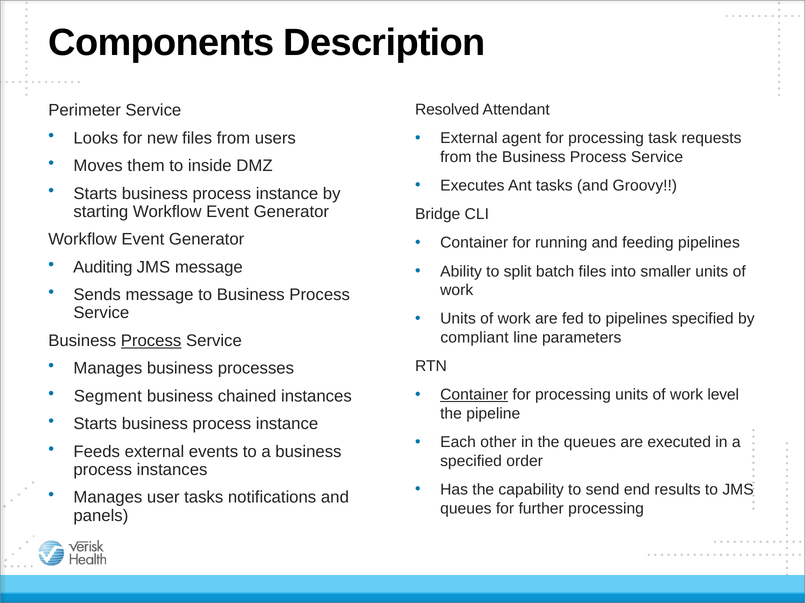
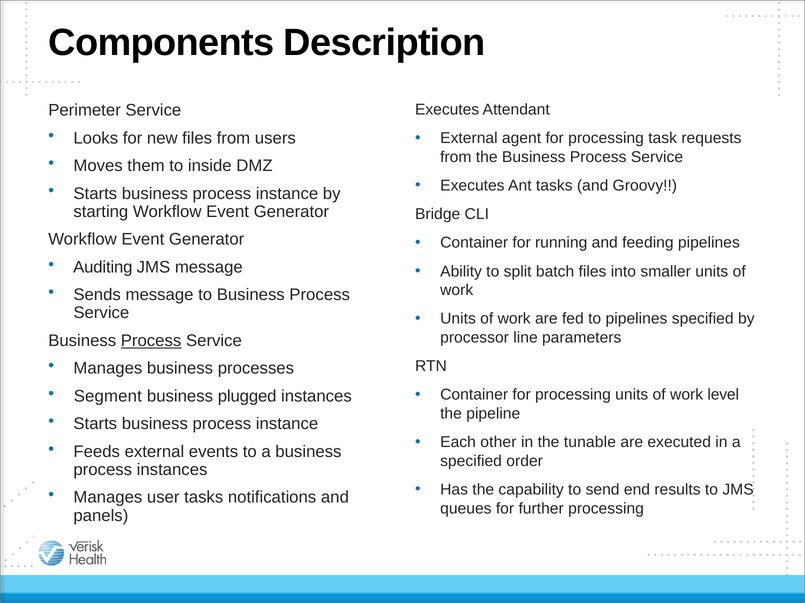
Resolved at (447, 110): Resolved -> Executes
compliant: compliant -> processor
chained: chained -> plugged
Container at (474, 395) underline: present -> none
the queues: queues -> tunable
